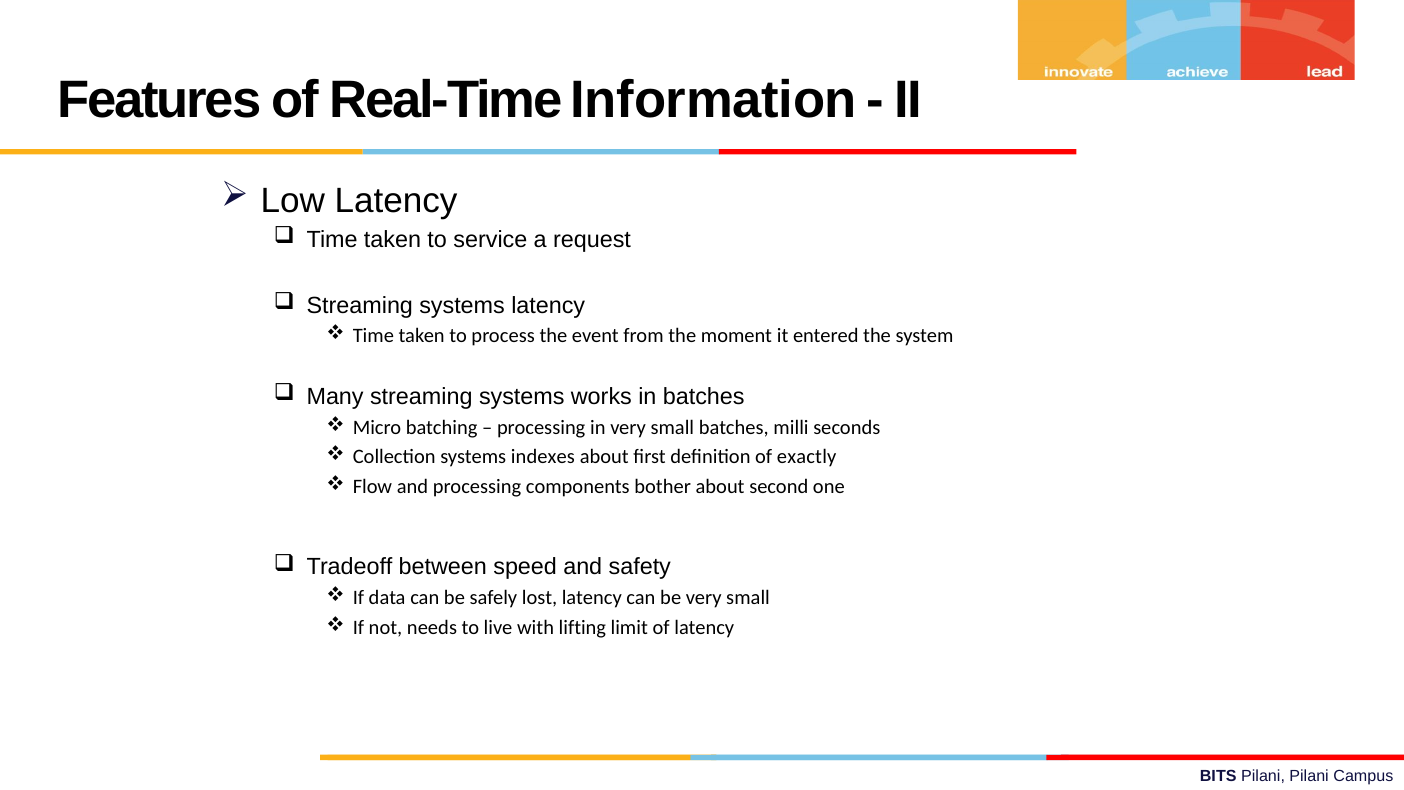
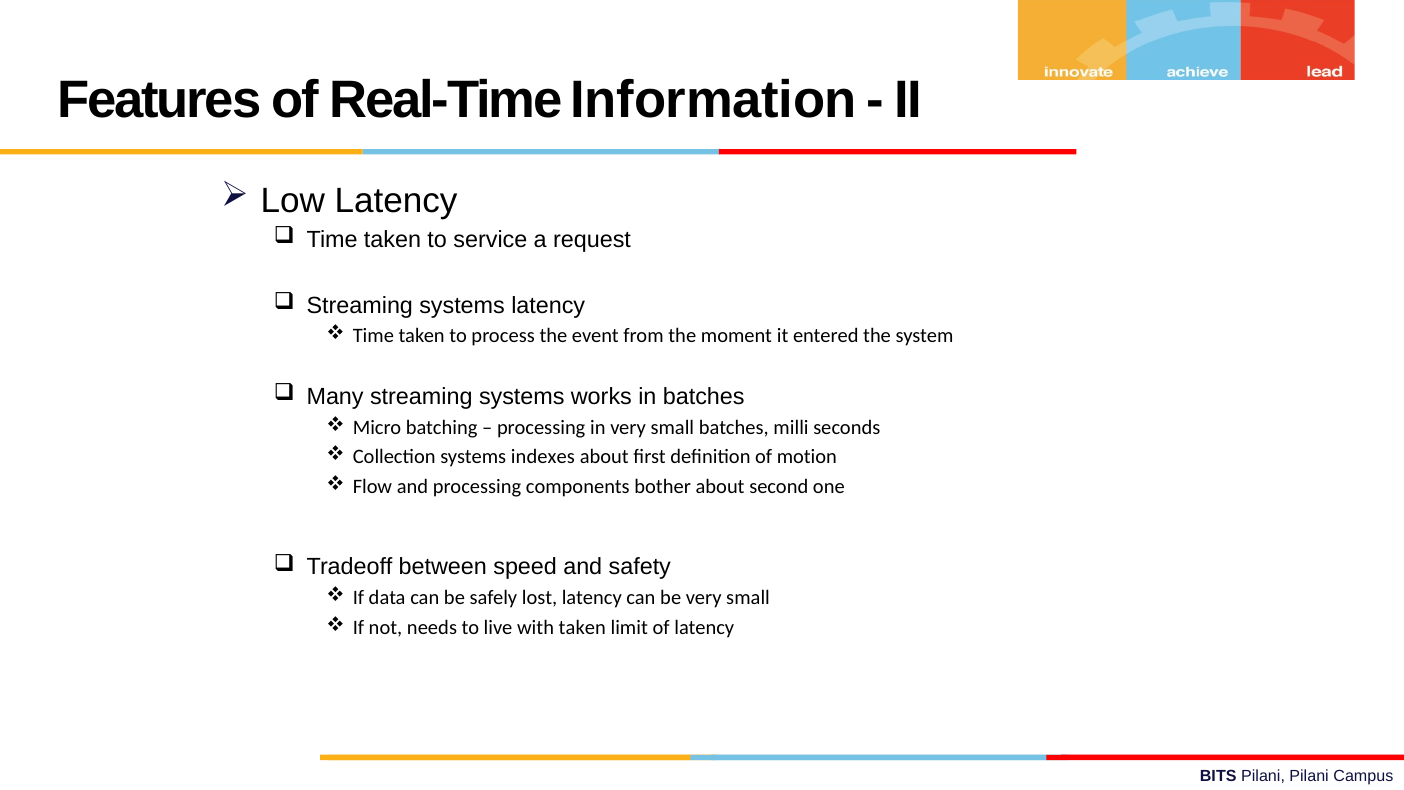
exactly: exactly -> motion
with lifting: lifting -> taken
